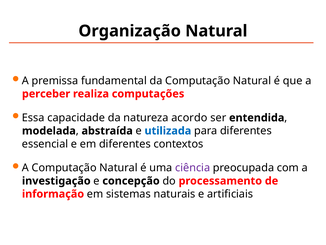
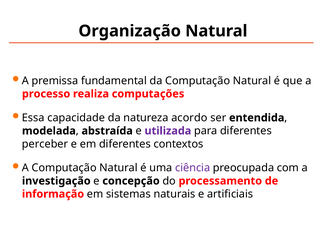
perceber: perceber -> processo
utilizada colour: blue -> purple
essencial: essencial -> perceber
